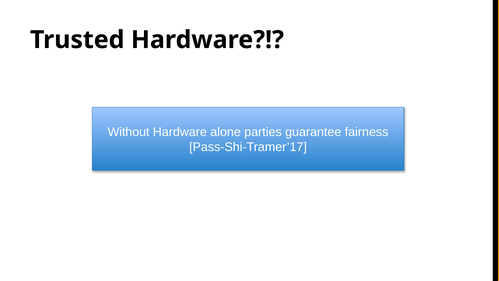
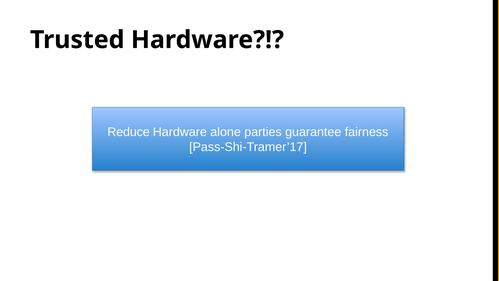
Without: Without -> Reduce
